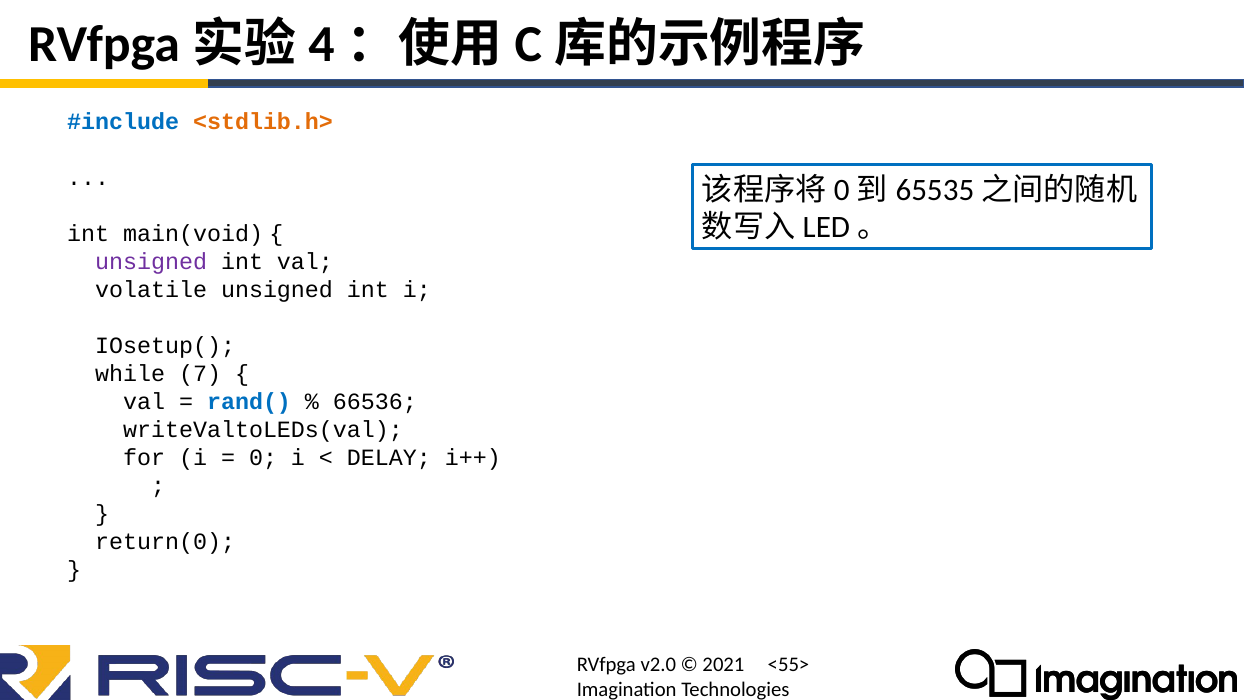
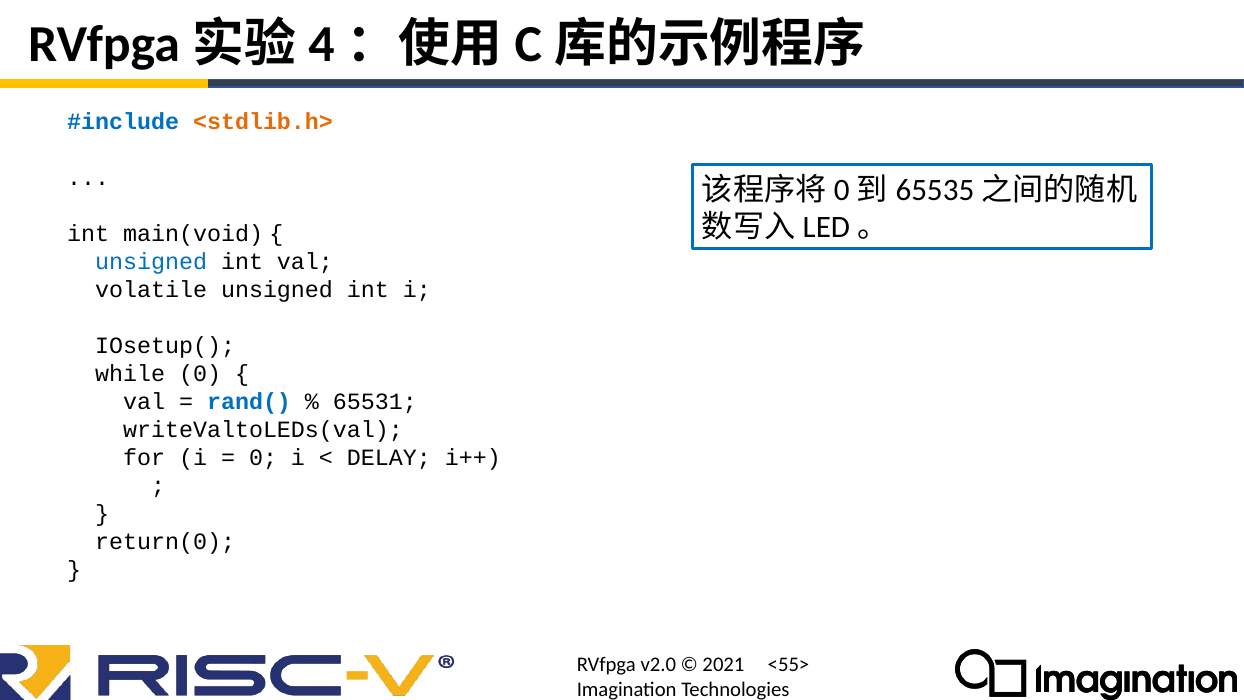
unsigned at (151, 261) colour: purple -> blue
while 7: 7 -> 0
66536: 66536 -> 65531
